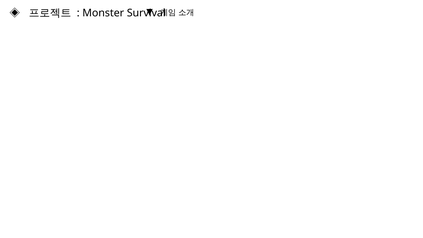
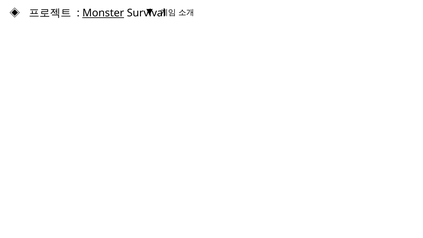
Monster underline: none -> present
